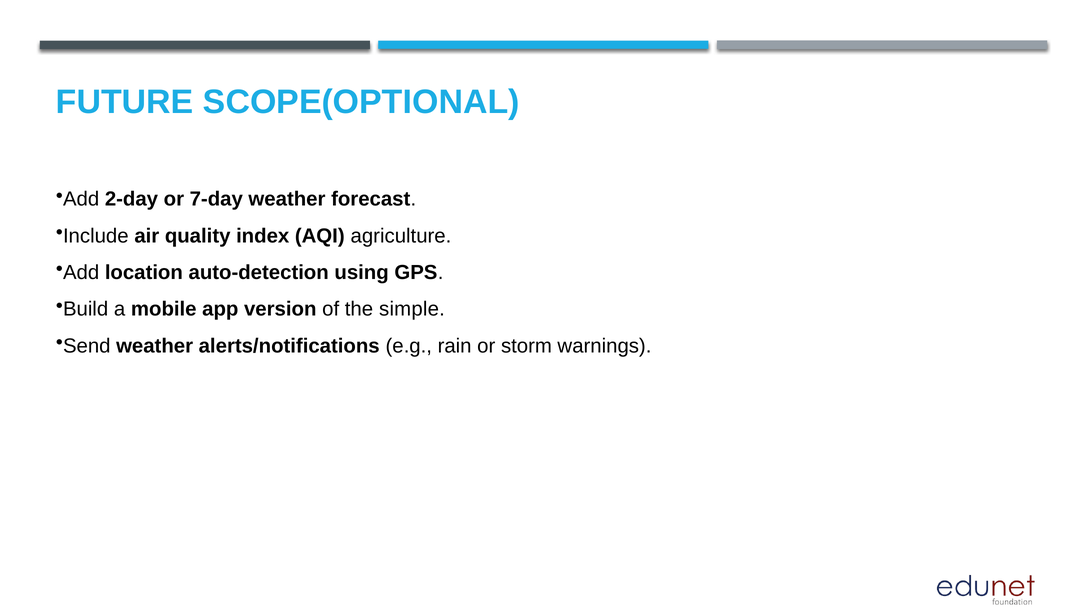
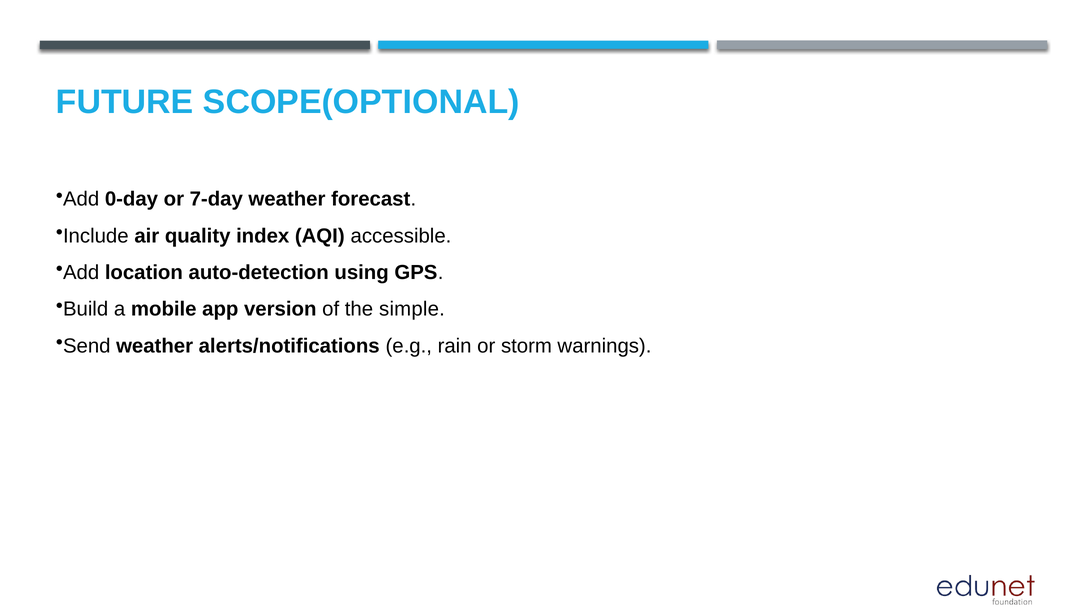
2-day: 2-day -> 0-day
agriculture: agriculture -> accessible
